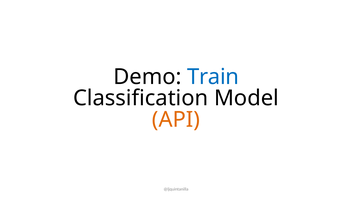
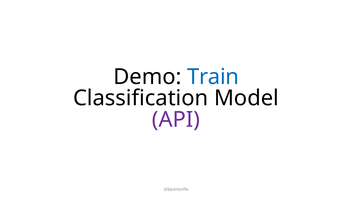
API colour: orange -> purple
